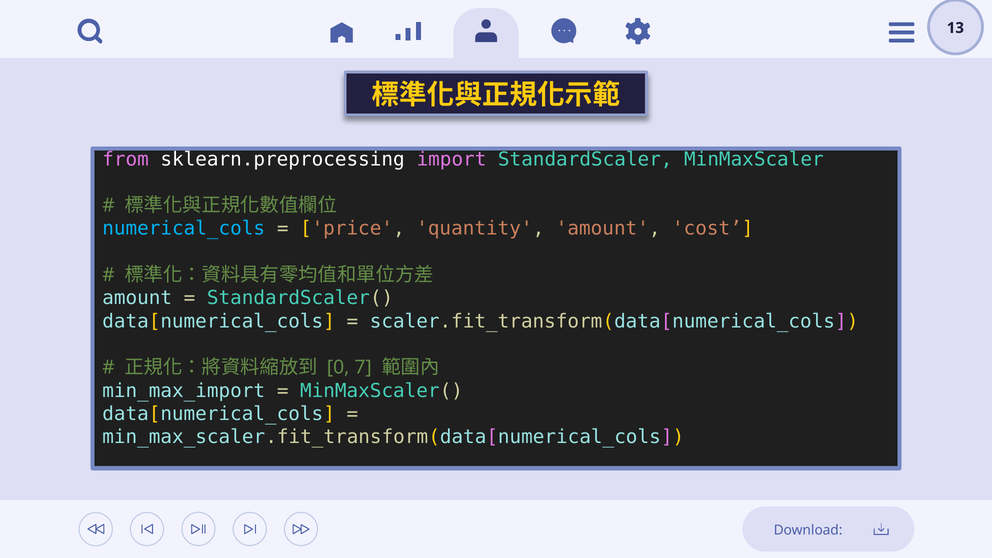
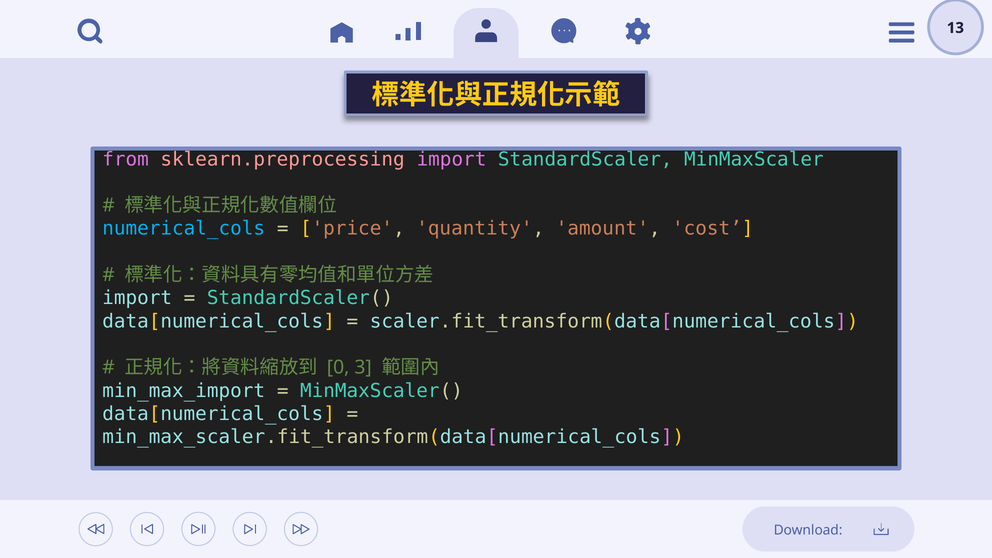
sklearn.preprocessing colour: white -> pink
amount at (137, 298): amount -> import
7: 7 -> 3
